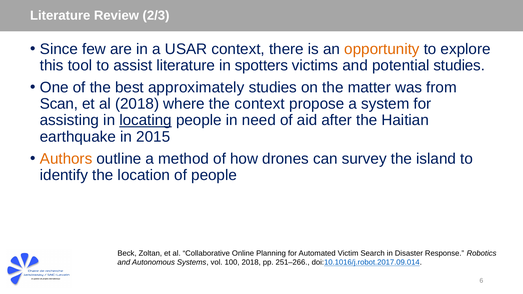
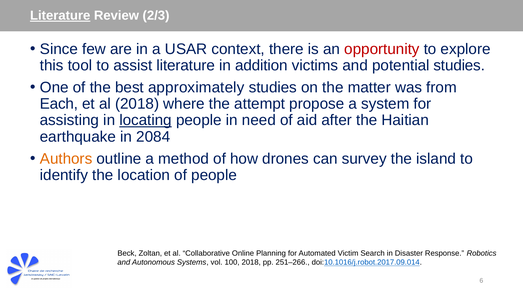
Literature at (60, 16) underline: none -> present
opportunity colour: orange -> red
spotters: spotters -> addition
Scan: Scan -> Each
the context: context -> attempt
2015: 2015 -> 2084
